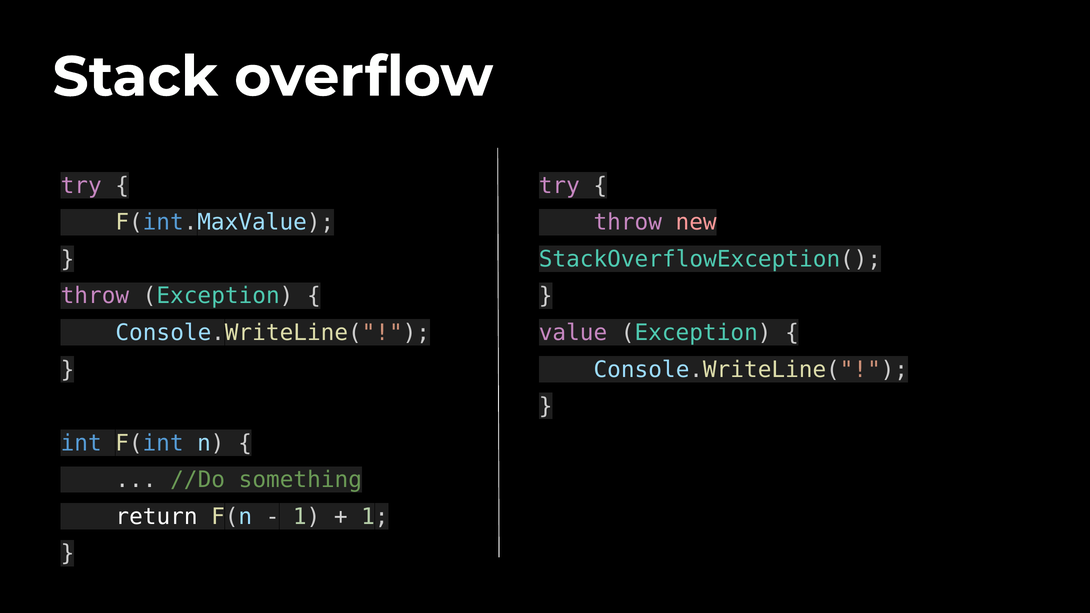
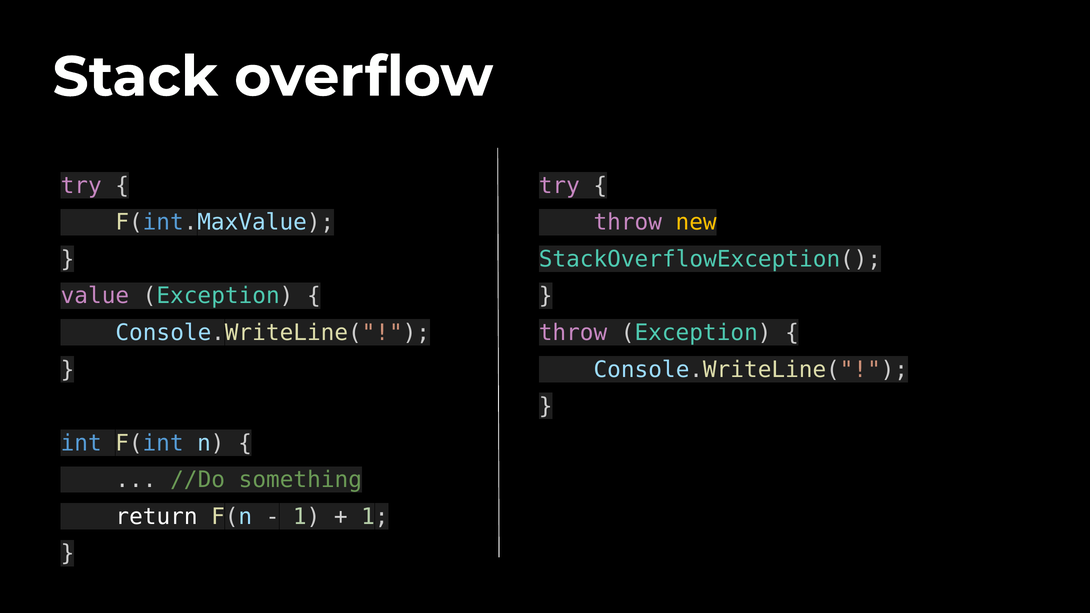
new colour: pink -> yellow
throw at (95, 296): throw -> value
value at (573, 333): value -> throw
